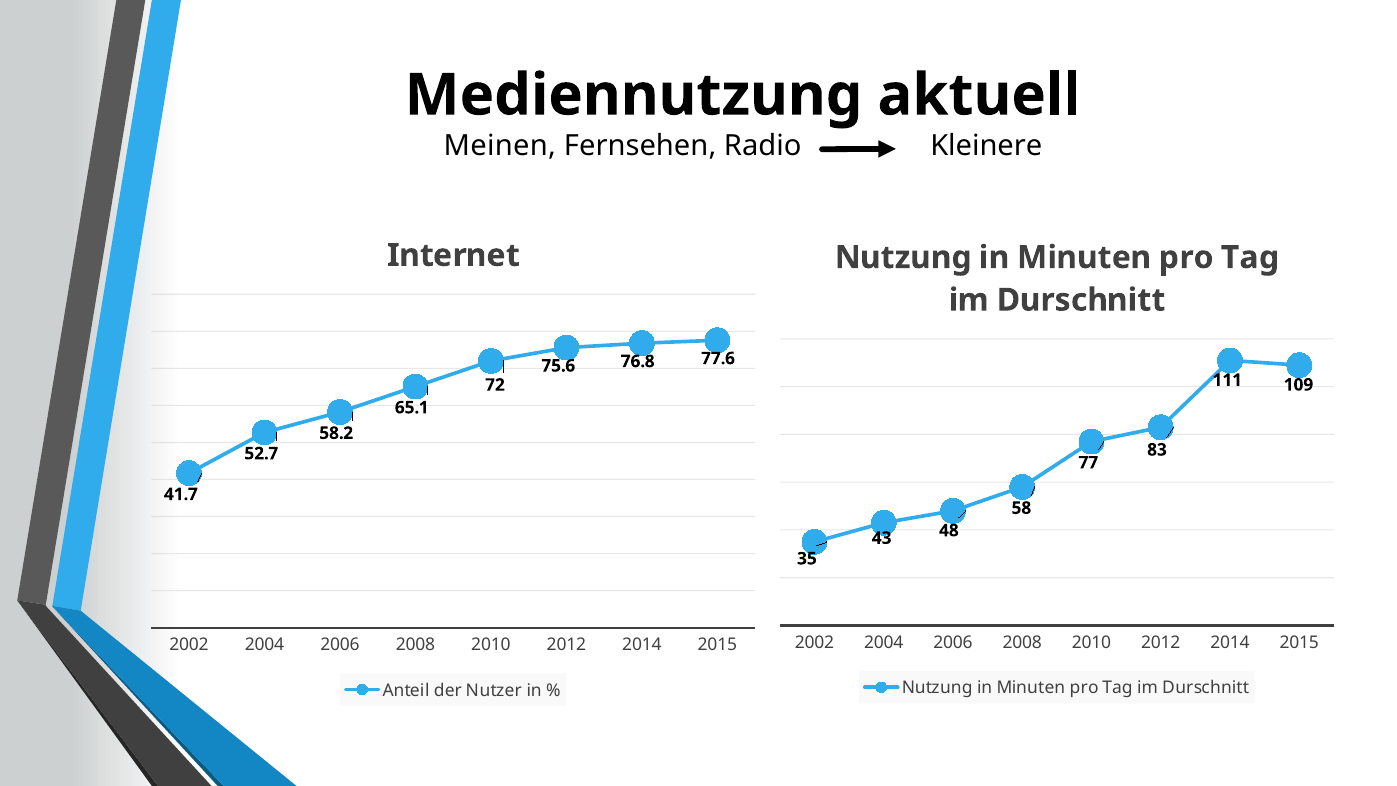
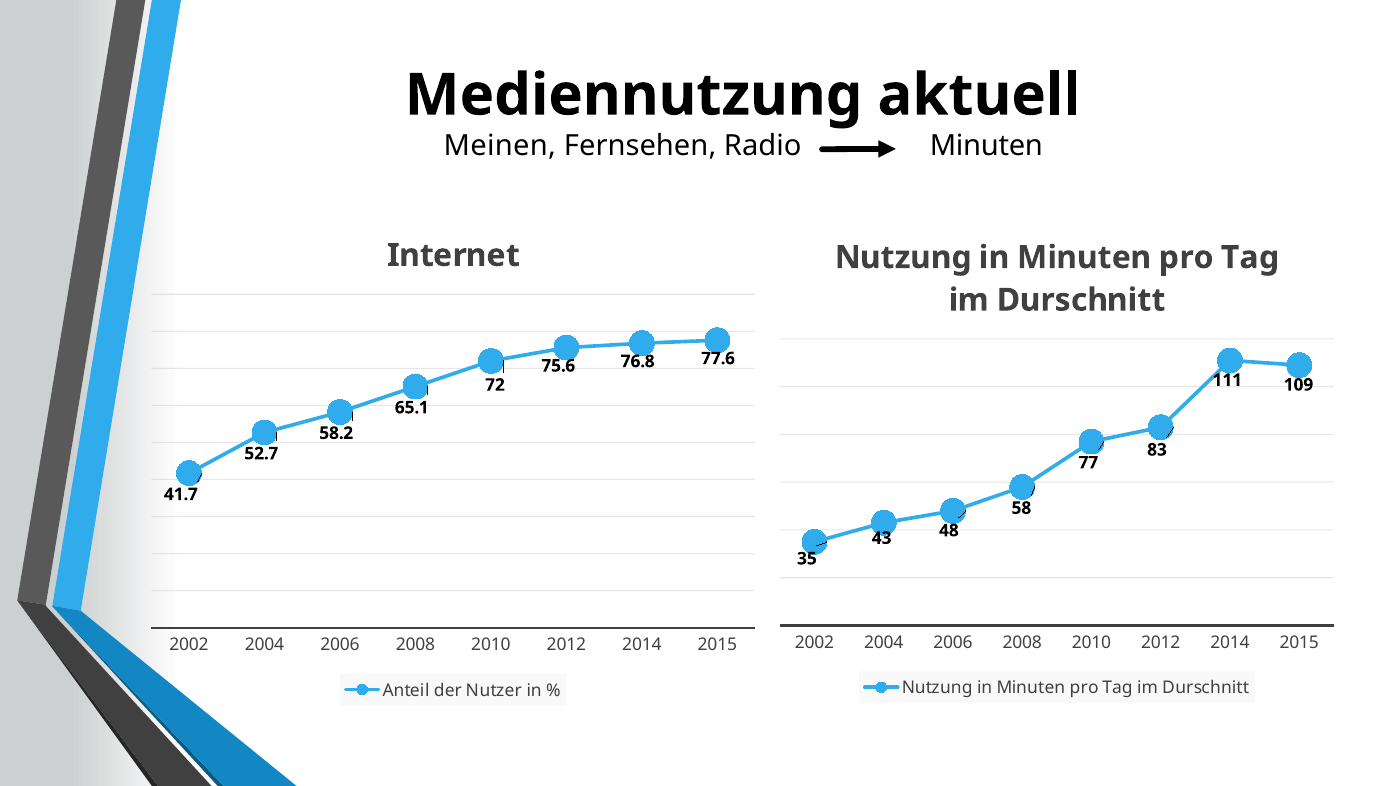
Radio Kleinere: Kleinere -> Minuten
